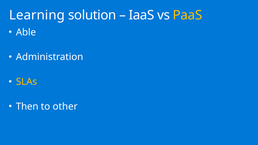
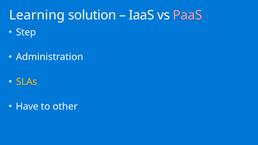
PaaS colour: yellow -> pink
Able: Able -> Step
Then: Then -> Have
